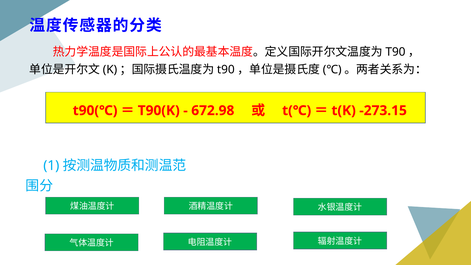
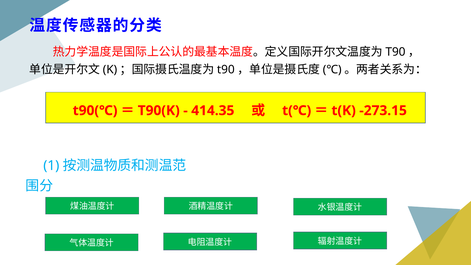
672.98: 672.98 -> 414.35
